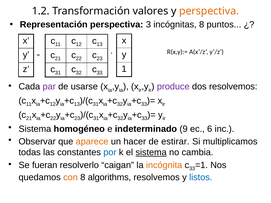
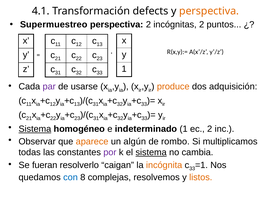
1.2: 1.2 -> 4.1
valores: valores -> defects
Representación: Representación -> Supermuestreo
perspectiva 3: 3 -> 2
incógnitas 8: 8 -> 2
produce colour: purple -> orange
dos resolvemos: resolvemos -> adquisición
Sistema at (35, 129) underline: none -> present
indeterminado 9: 9 -> 1
ec 6: 6 -> 2
hacer: hacer -> algún
estirar: estirar -> rombo
por colour: blue -> purple
con colour: orange -> blue
algorithms: algorithms -> complejas
listos colour: blue -> orange
